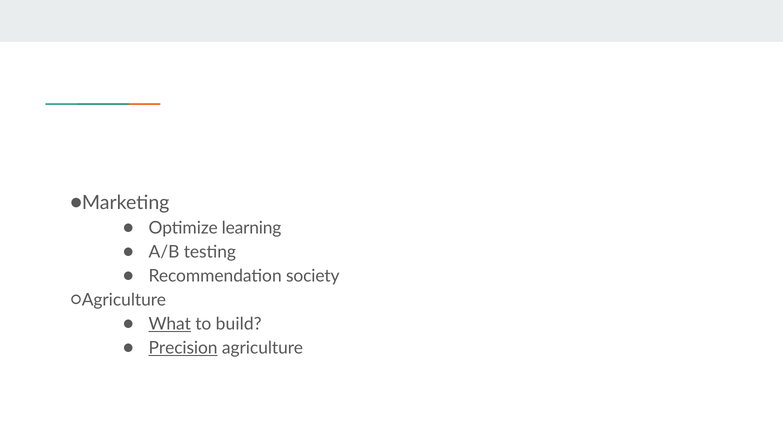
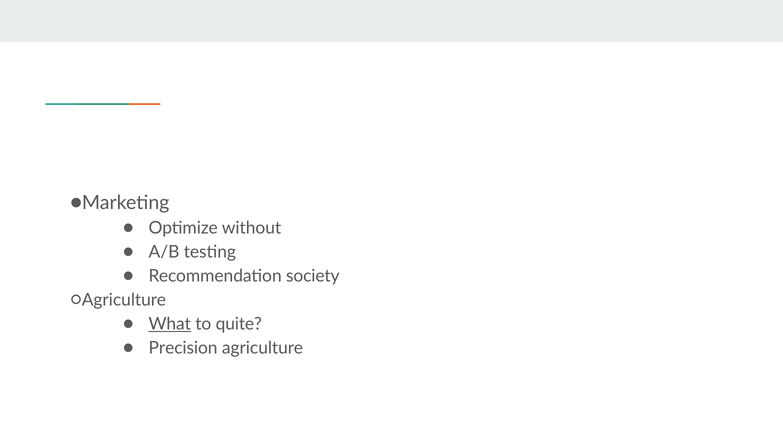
learning: learning -> without
build: build -> quite
Precision underline: present -> none
